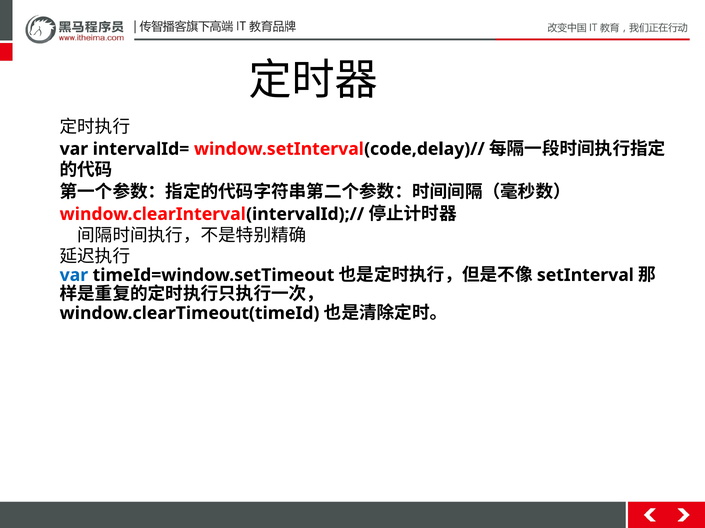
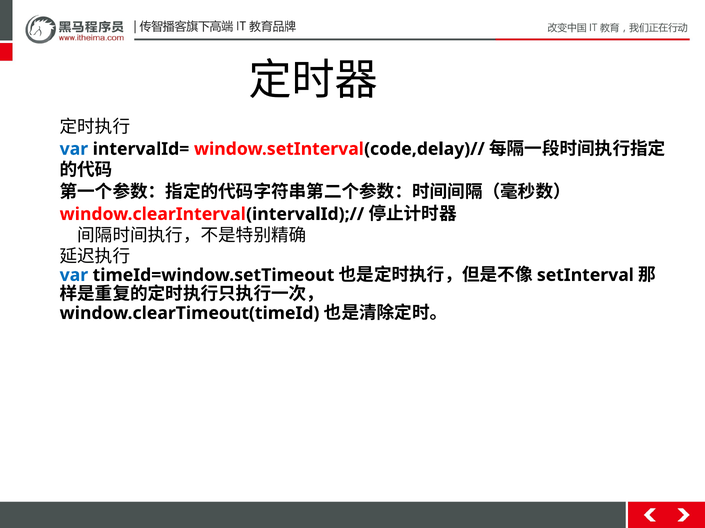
var at (74, 149) colour: black -> blue
